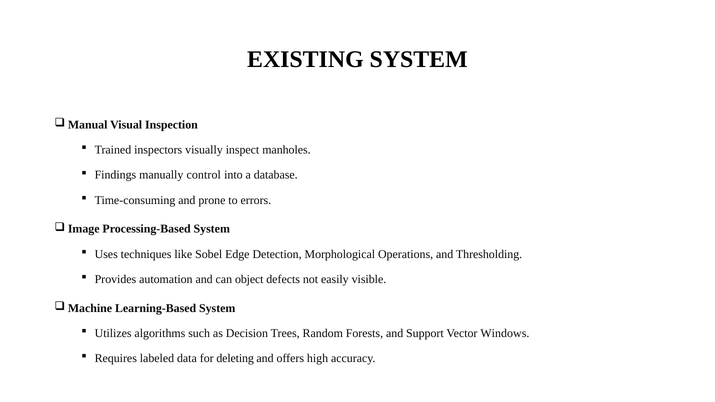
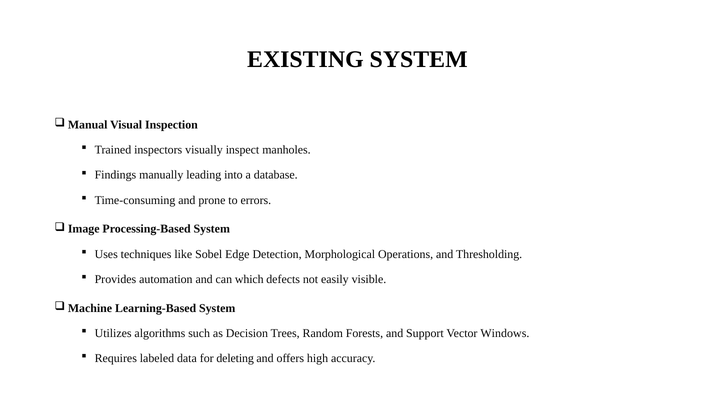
control: control -> leading
object: object -> which
